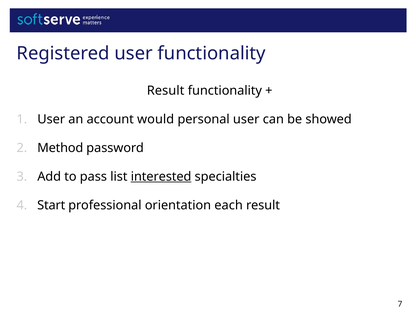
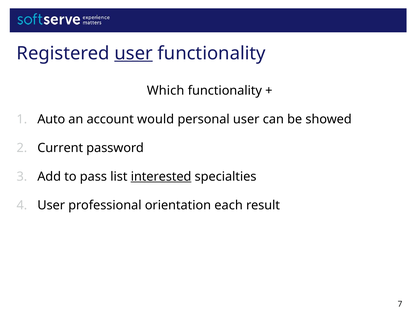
user at (134, 53) underline: none -> present
Result at (166, 91): Result -> Which
User at (51, 119): User -> Auto
Method: Method -> Current
Start at (51, 205): Start -> User
